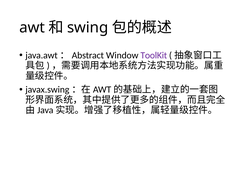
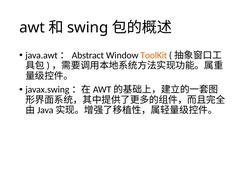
ToolKit colour: purple -> orange
